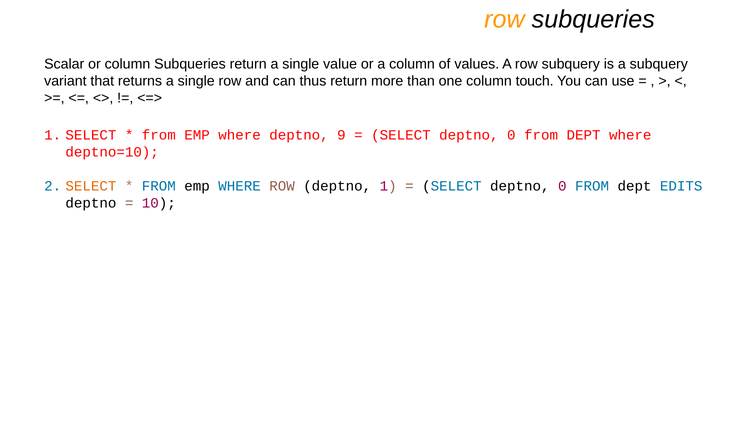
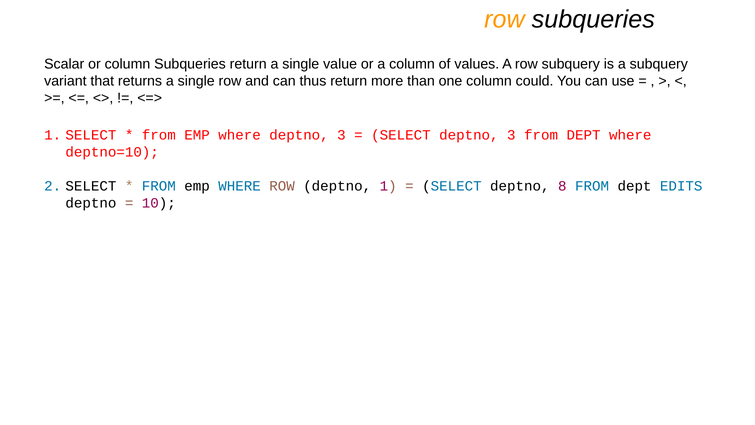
touch: touch -> could
where deptno 9: 9 -> 3
0 at (511, 135): 0 -> 3
SELECT at (91, 186) colour: orange -> black
0 at (562, 186): 0 -> 8
